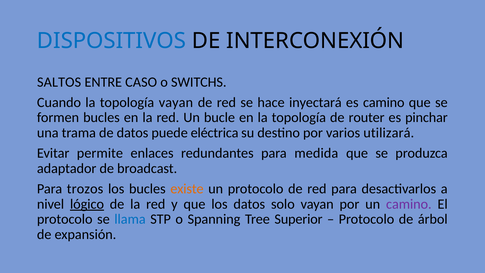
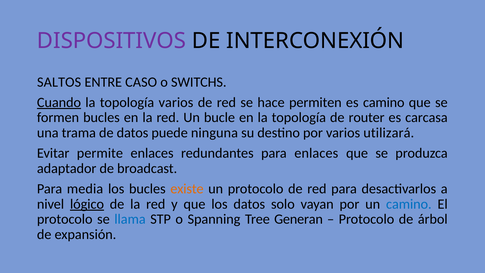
DISPOSITIVOS colour: blue -> purple
Cuando underline: none -> present
topología vayan: vayan -> varios
inyectará: inyectará -> permiten
pinchar: pinchar -> carcasa
eléctrica: eléctrica -> ninguna
para medida: medida -> enlaces
trozos: trozos -> media
camino at (409, 204) colour: purple -> blue
Superior: Superior -> Generan
